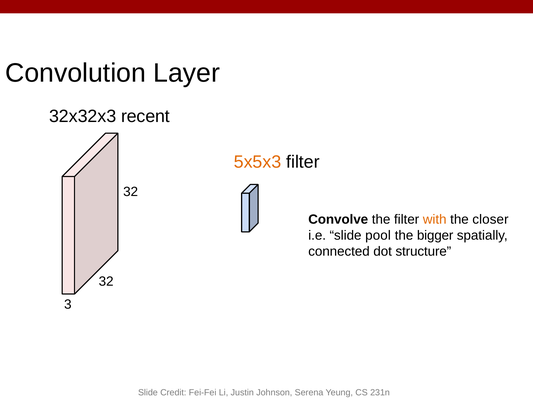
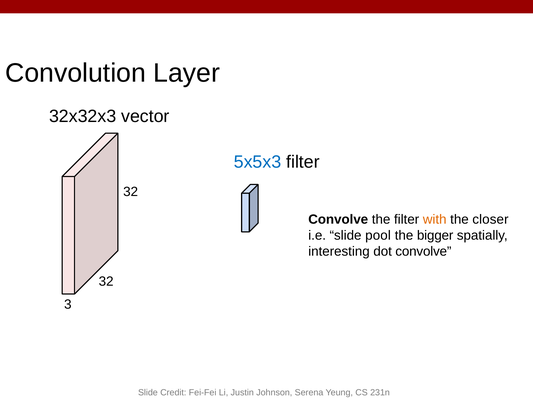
recent: recent -> vector
5x5x3 colour: orange -> blue
connected: connected -> interesting
dot structure: structure -> convolve
